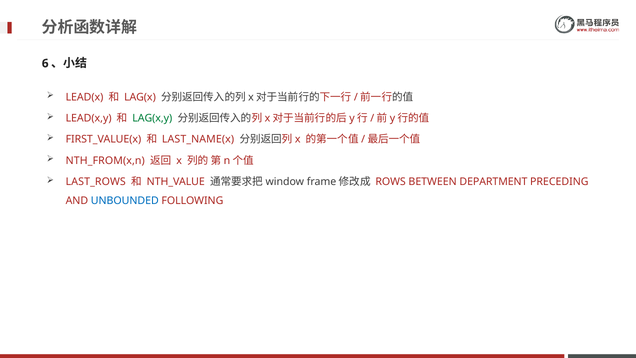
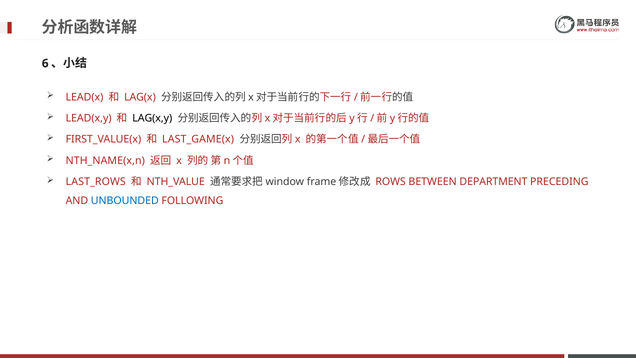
LAG(x,y colour: green -> black
LAST_NAME(x: LAST_NAME(x -> LAST_GAME(x
NTH_FROM(x,n: NTH_FROM(x,n -> NTH_NAME(x,n
